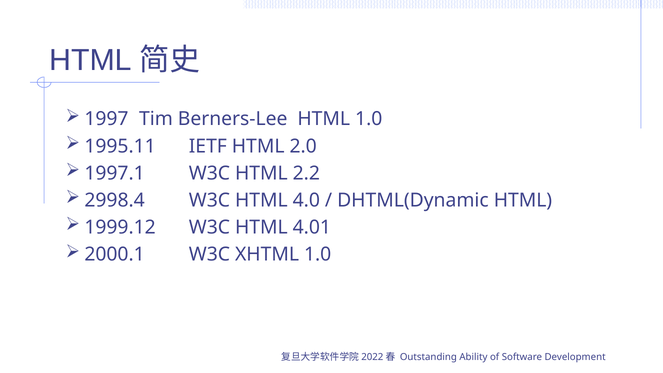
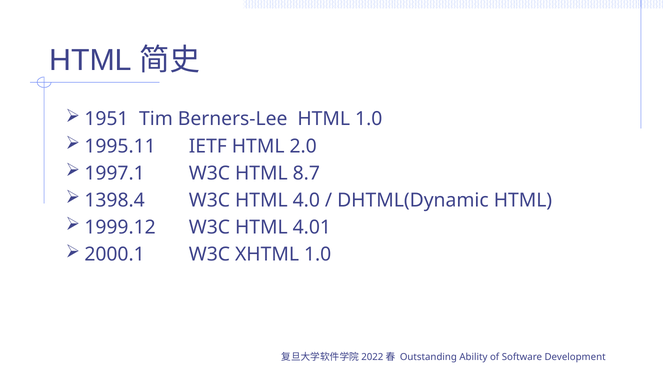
1997: 1997 -> 1951
2.2: 2.2 -> 8.7
2998.4: 2998.4 -> 1398.4
